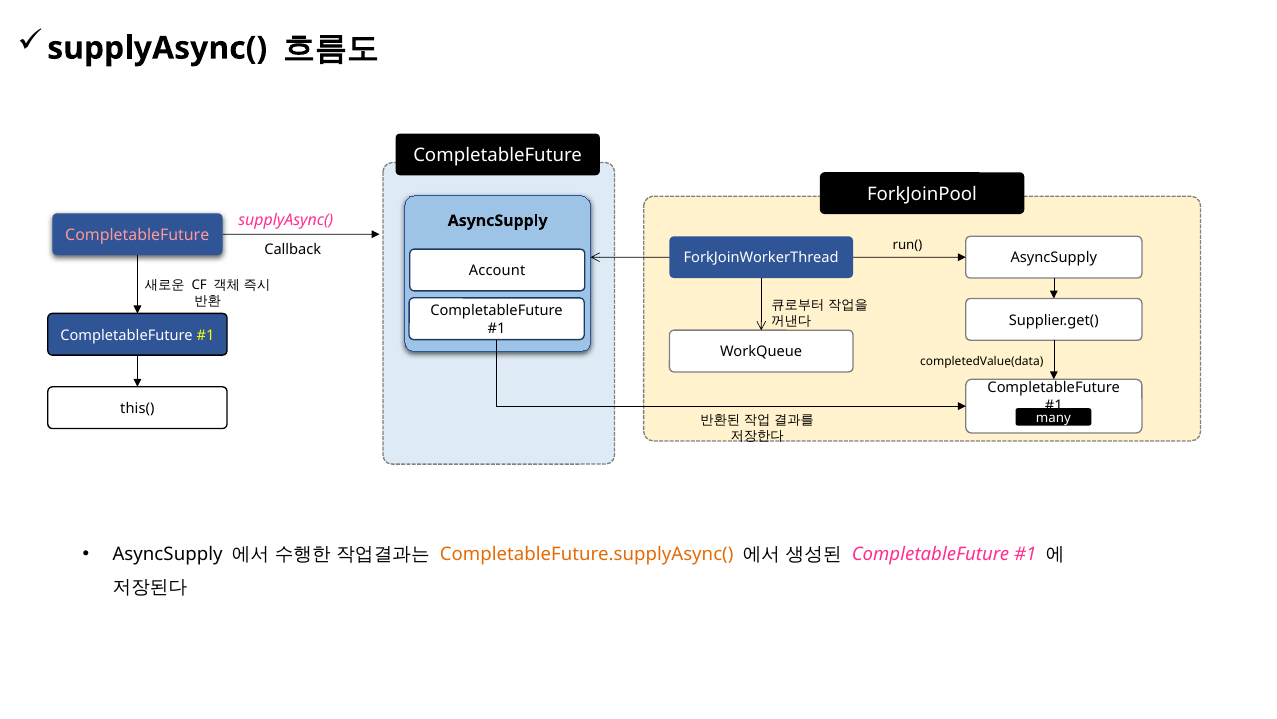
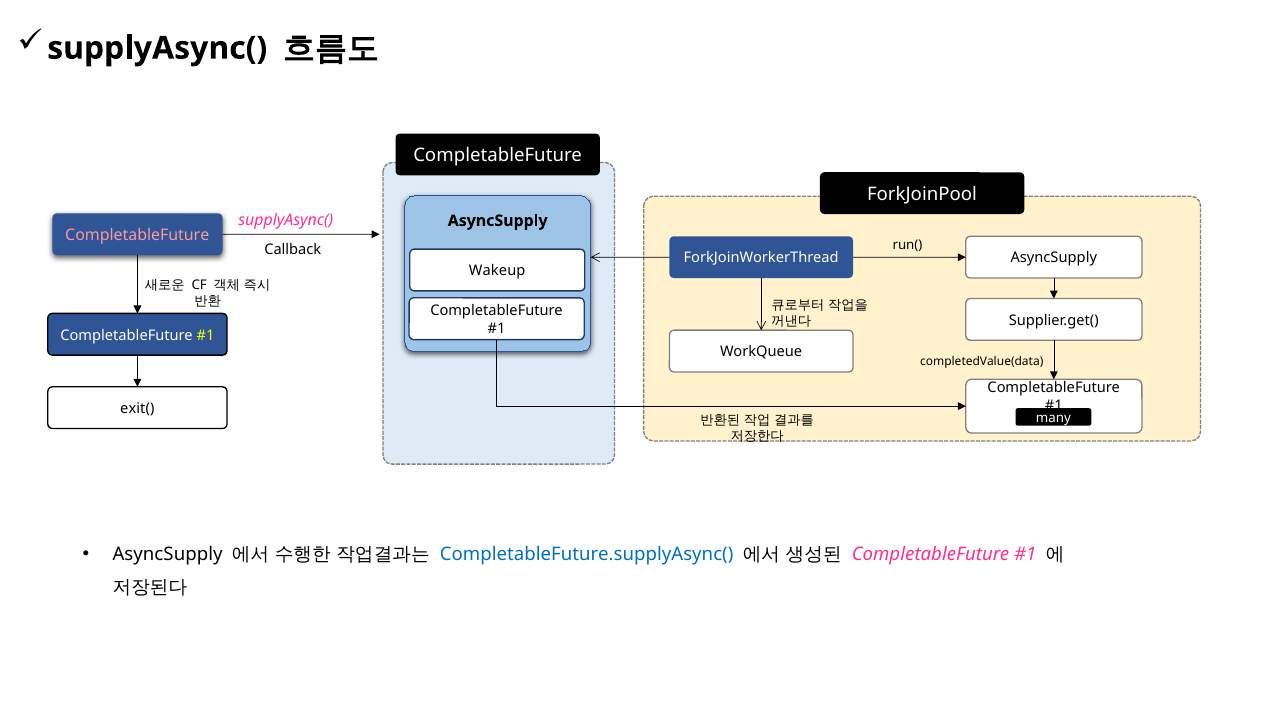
Account: Account -> Wakeup
this(: this( -> exit(
CompletableFuture.supplyAsync( colour: orange -> blue
